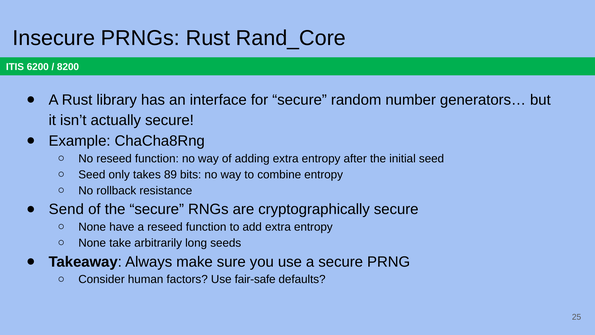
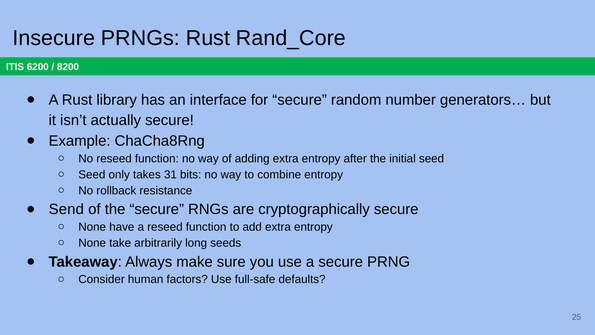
89: 89 -> 31
fair-safe: fair-safe -> full-safe
